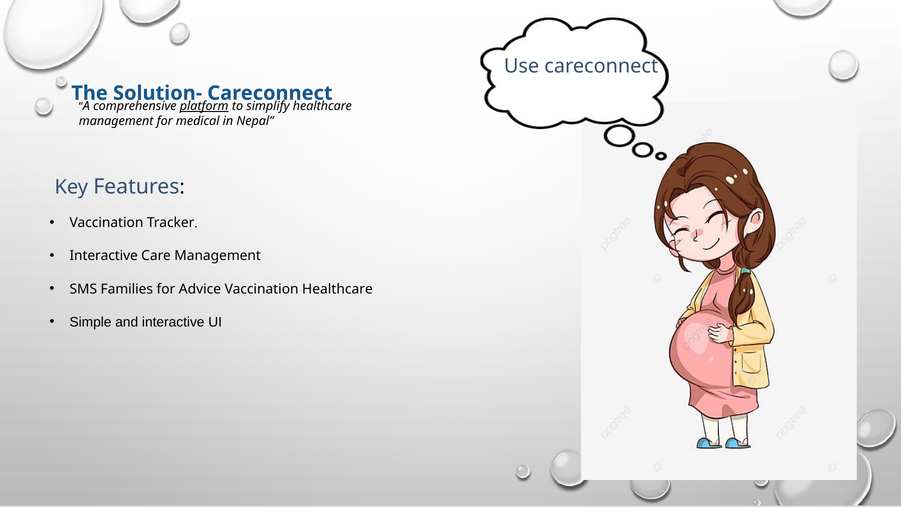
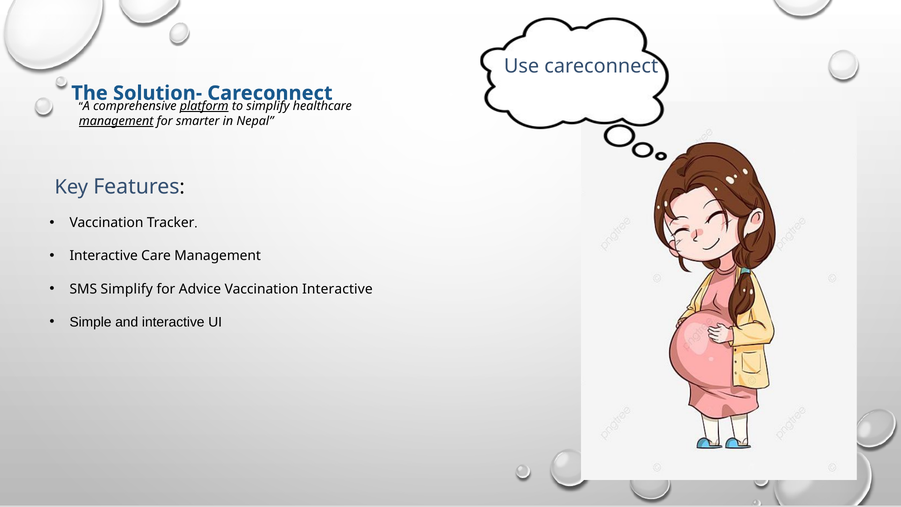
management at (116, 121) underline: none -> present
medical: medical -> smarter
SMS Families: Families -> Simplify
Vaccination Healthcare: Healthcare -> Interactive
